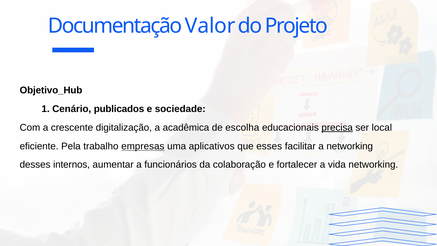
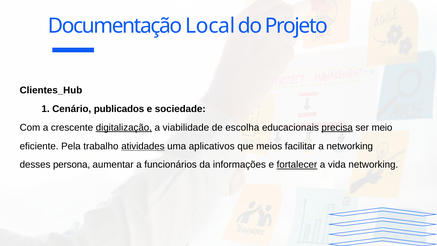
Valor: Valor -> Local
Objetivo_Hub: Objetivo_Hub -> Clientes_Hub
digitalização underline: none -> present
acadêmica: acadêmica -> viabilidade
local: local -> meio
empresas: empresas -> atividades
esses: esses -> meios
internos: internos -> persona
colaboração: colaboração -> informações
fortalecer underline: none -> present
